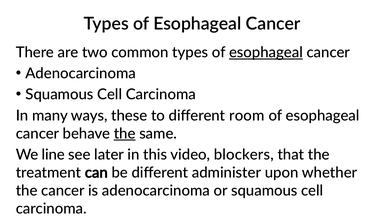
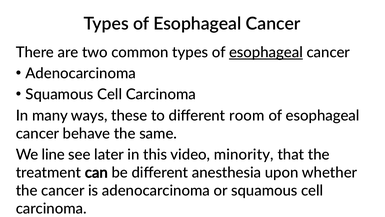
the at (125, 133) underline: present -> none
blockers: blockers -> minority
administer: administer -> anesthesia
